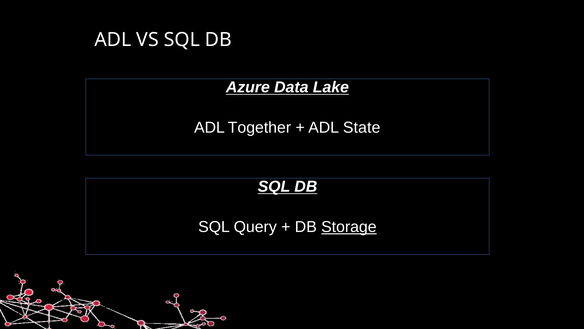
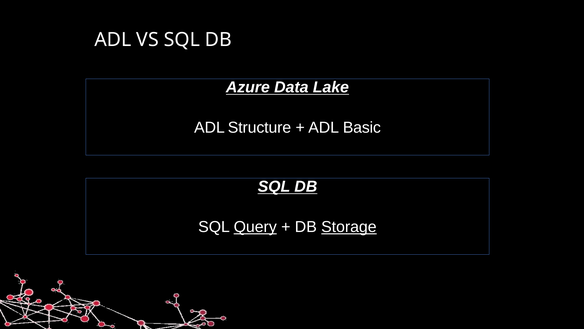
Together: Together -> Structure
State: State -> Basic
Query underline: none -> present
